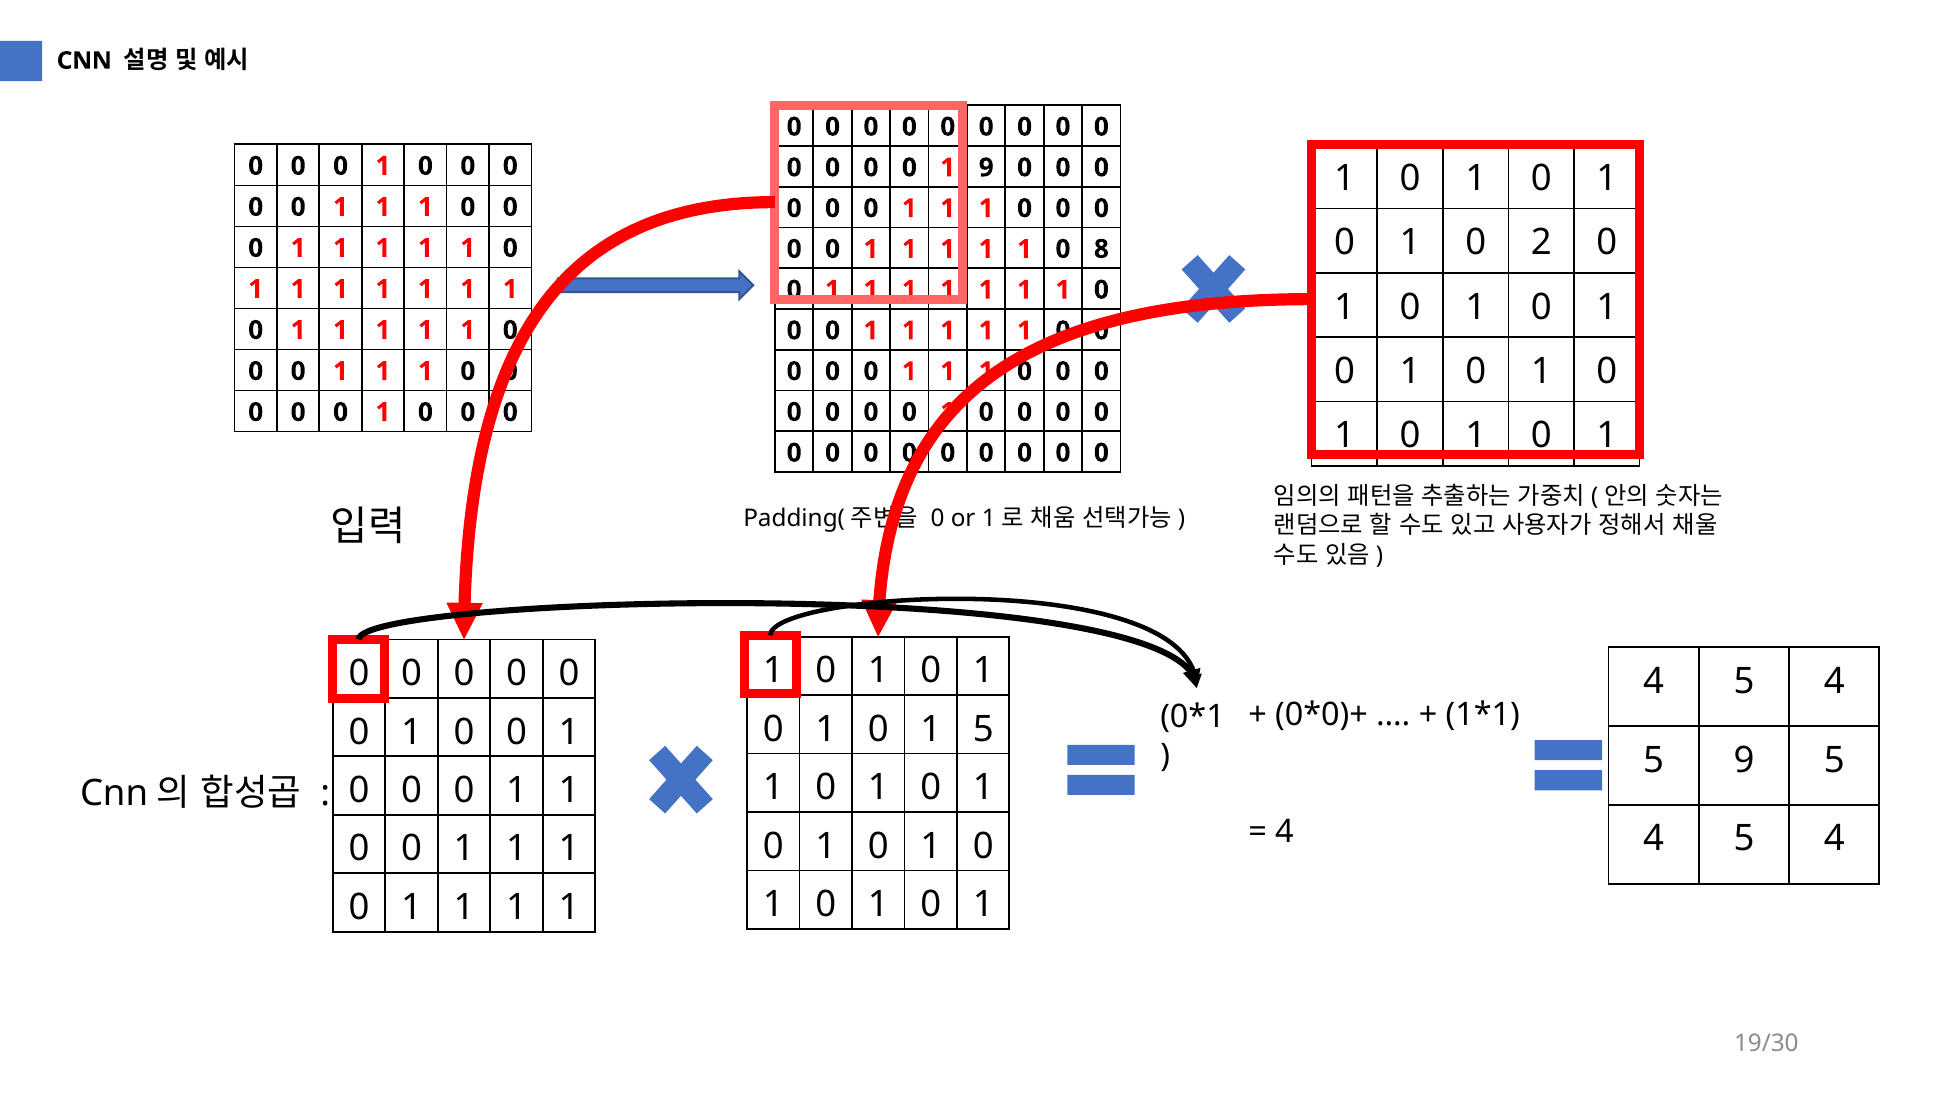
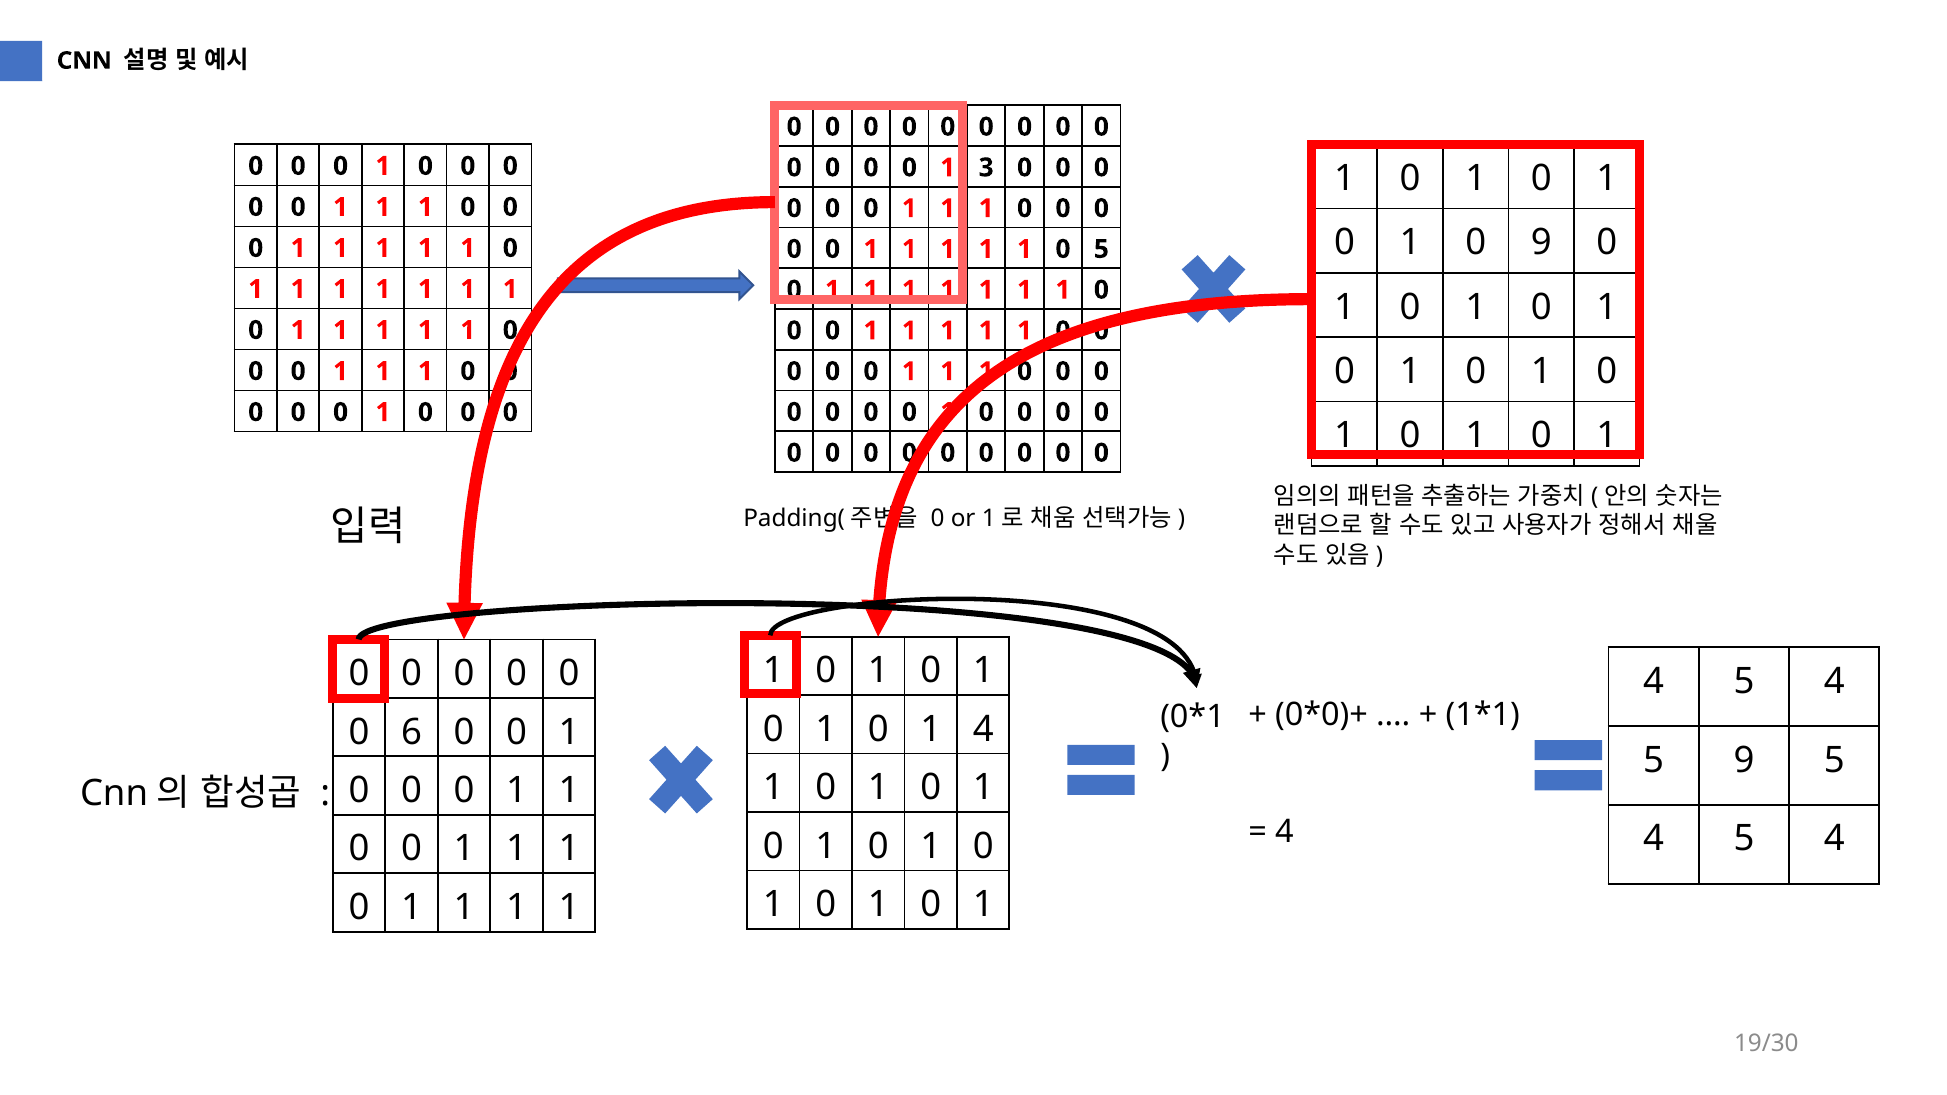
1 9: 9 -> 3
0 2: 2 -> 9
0 8: 8 -> 5
1 5: 5 -> 4
1 at (412, 732): 1 -> 6
